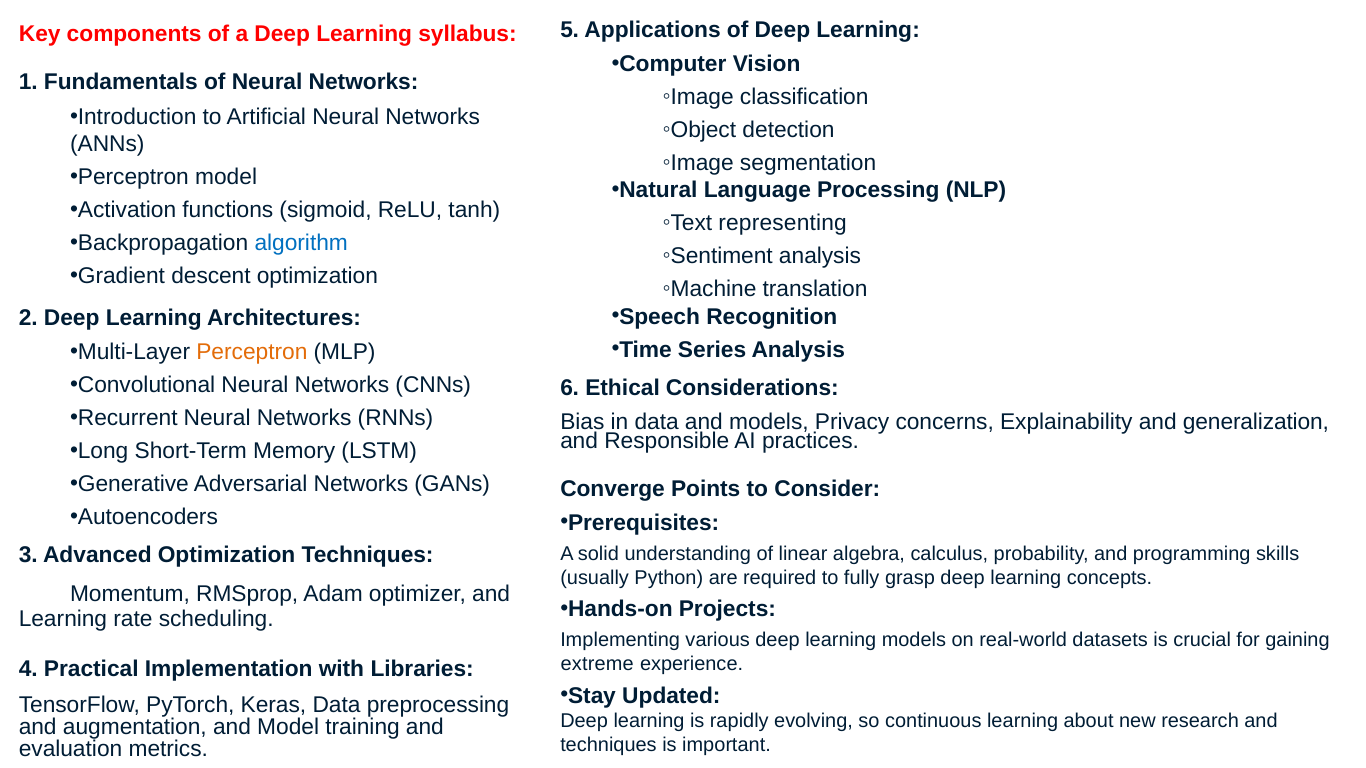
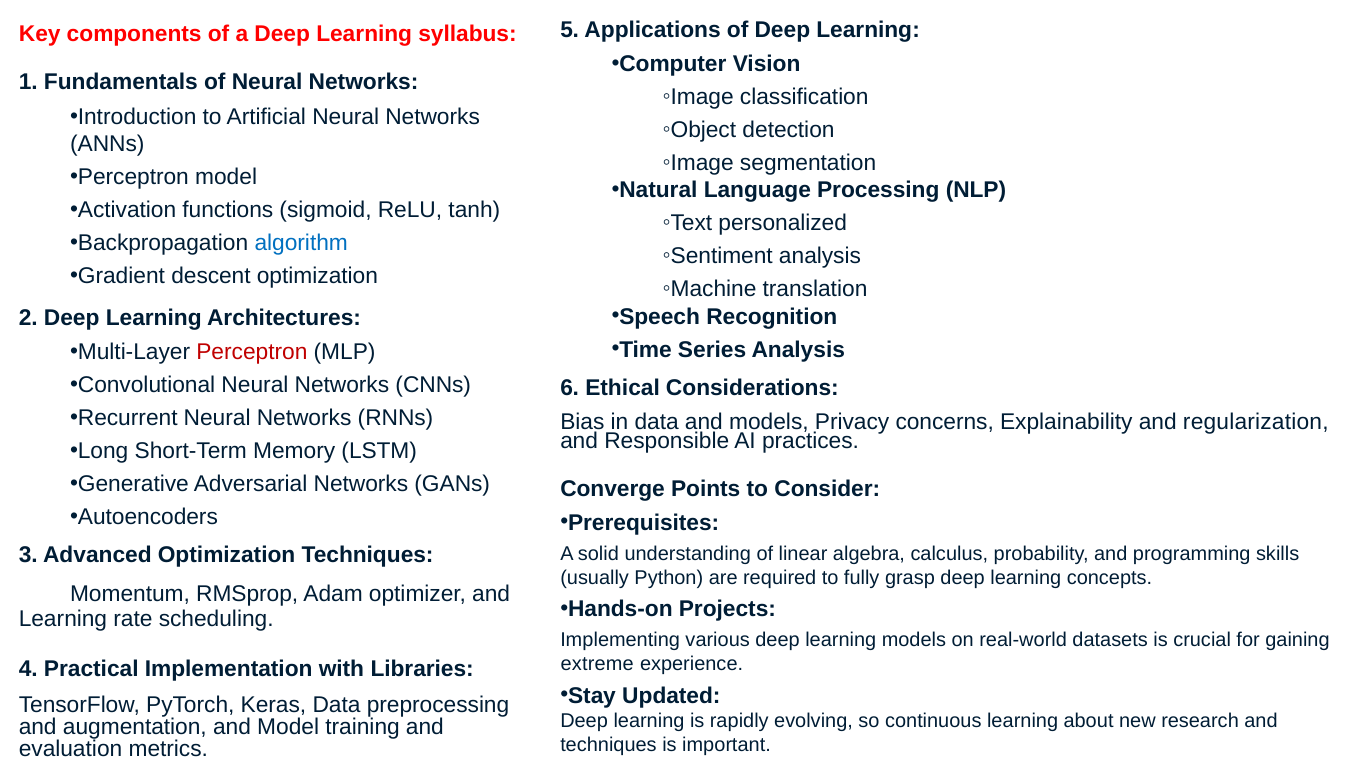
representing: representing -> personalized
Perceptron at (252, 352) colour: orange -> red
generalization: generalization -> regularization
